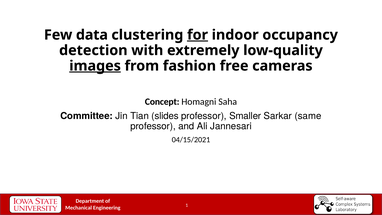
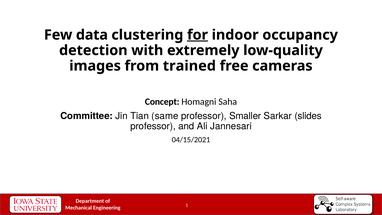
images underline: present -> none
fashion: fashion -> trained
slides: slides -> same
same: same -> slides
